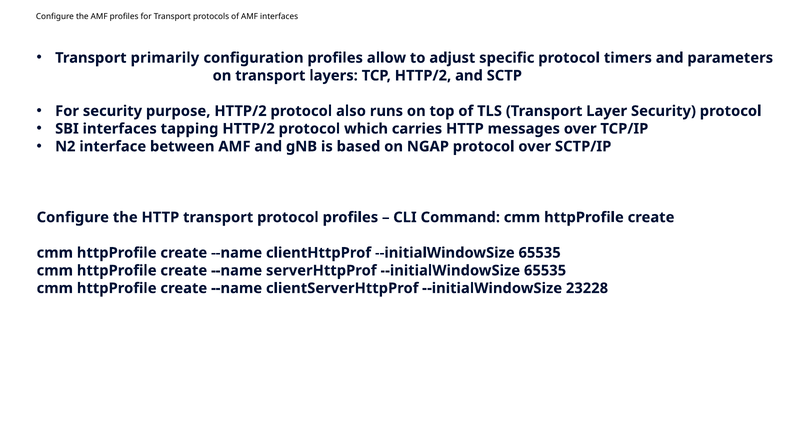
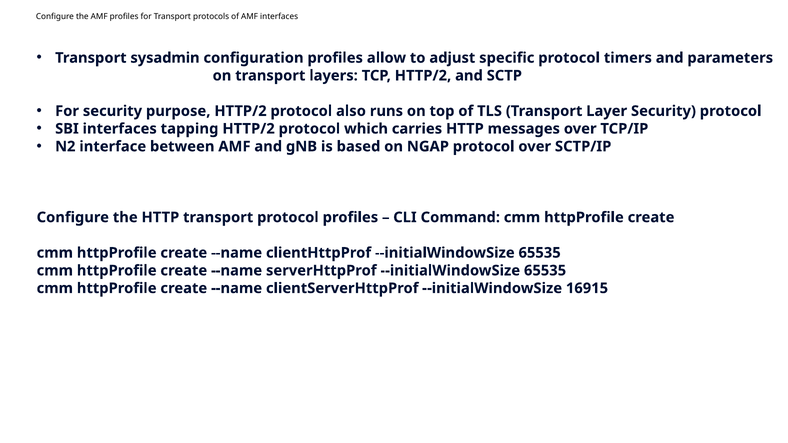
primarily: primarily -> sysadmin
23228: 23228 -> 16915
